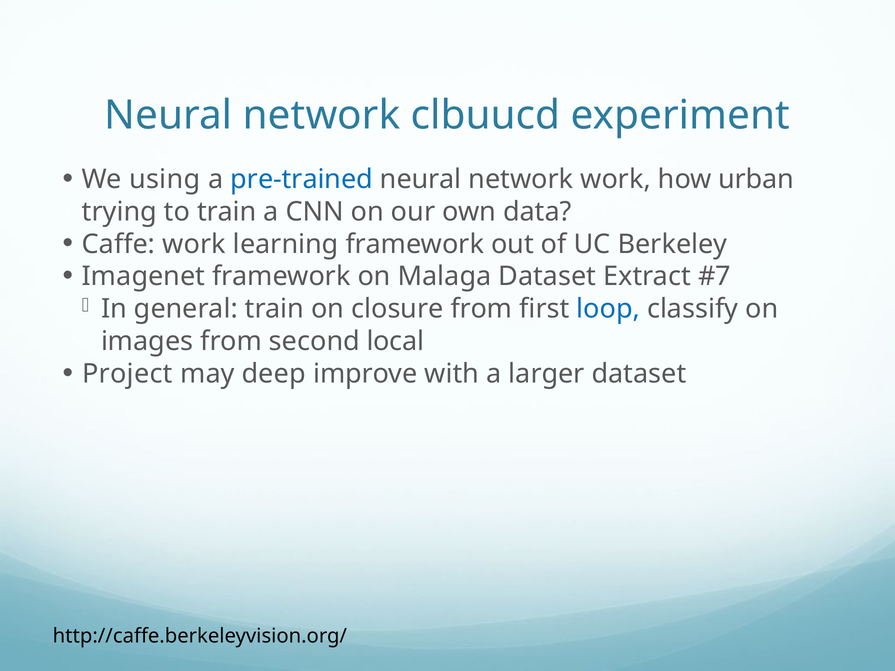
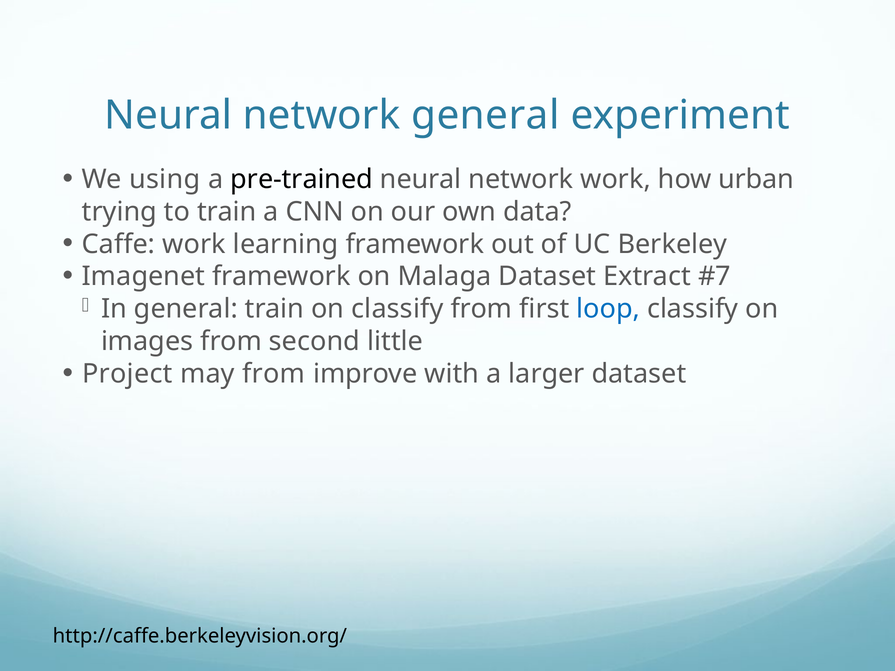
network clbuucd: clbuucd -> general
pre-trained colour: blue -> black
on closure: closure -> classify
local: local -> little
may deep: deep -> from
